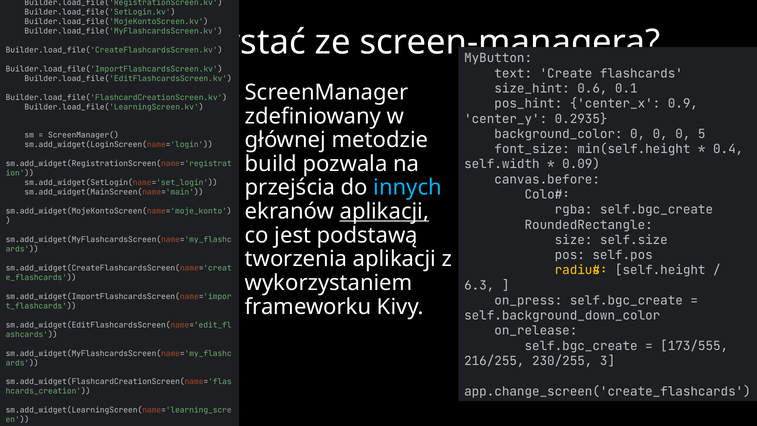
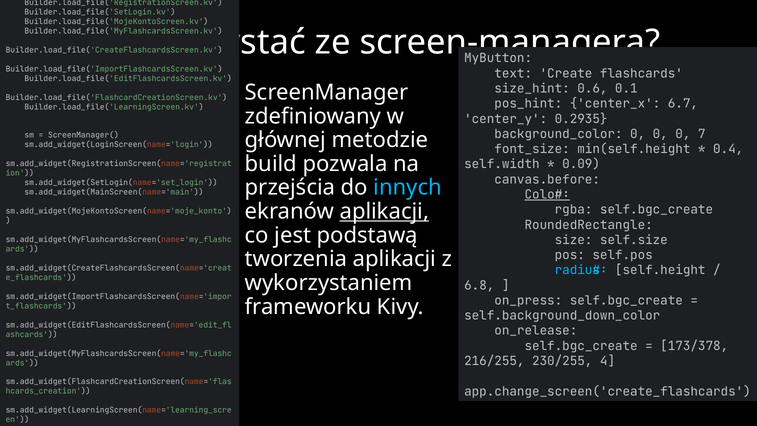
0.9: 0.9 -> 6.7
5: 5 -> 7
Color underline: none -> present
radius colour: yellow -> light blue
6.3: 6.3 -> 6.8
173/555: 173/555 -> 173/378
3: 3 -> 4
